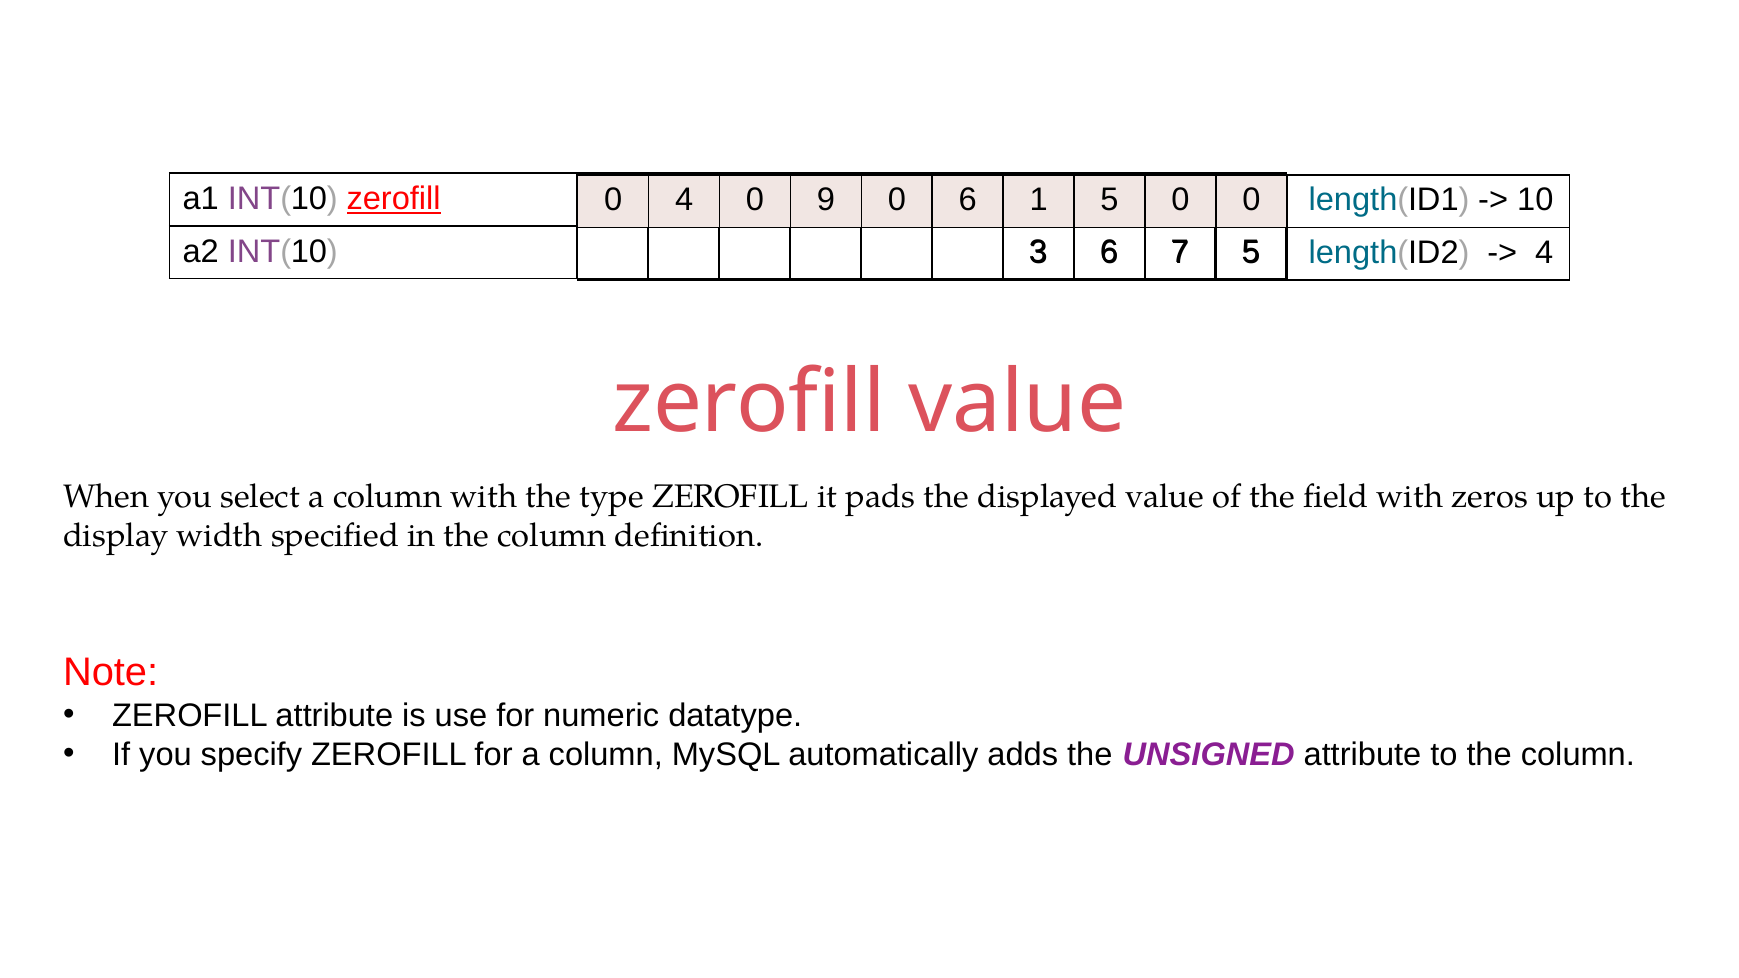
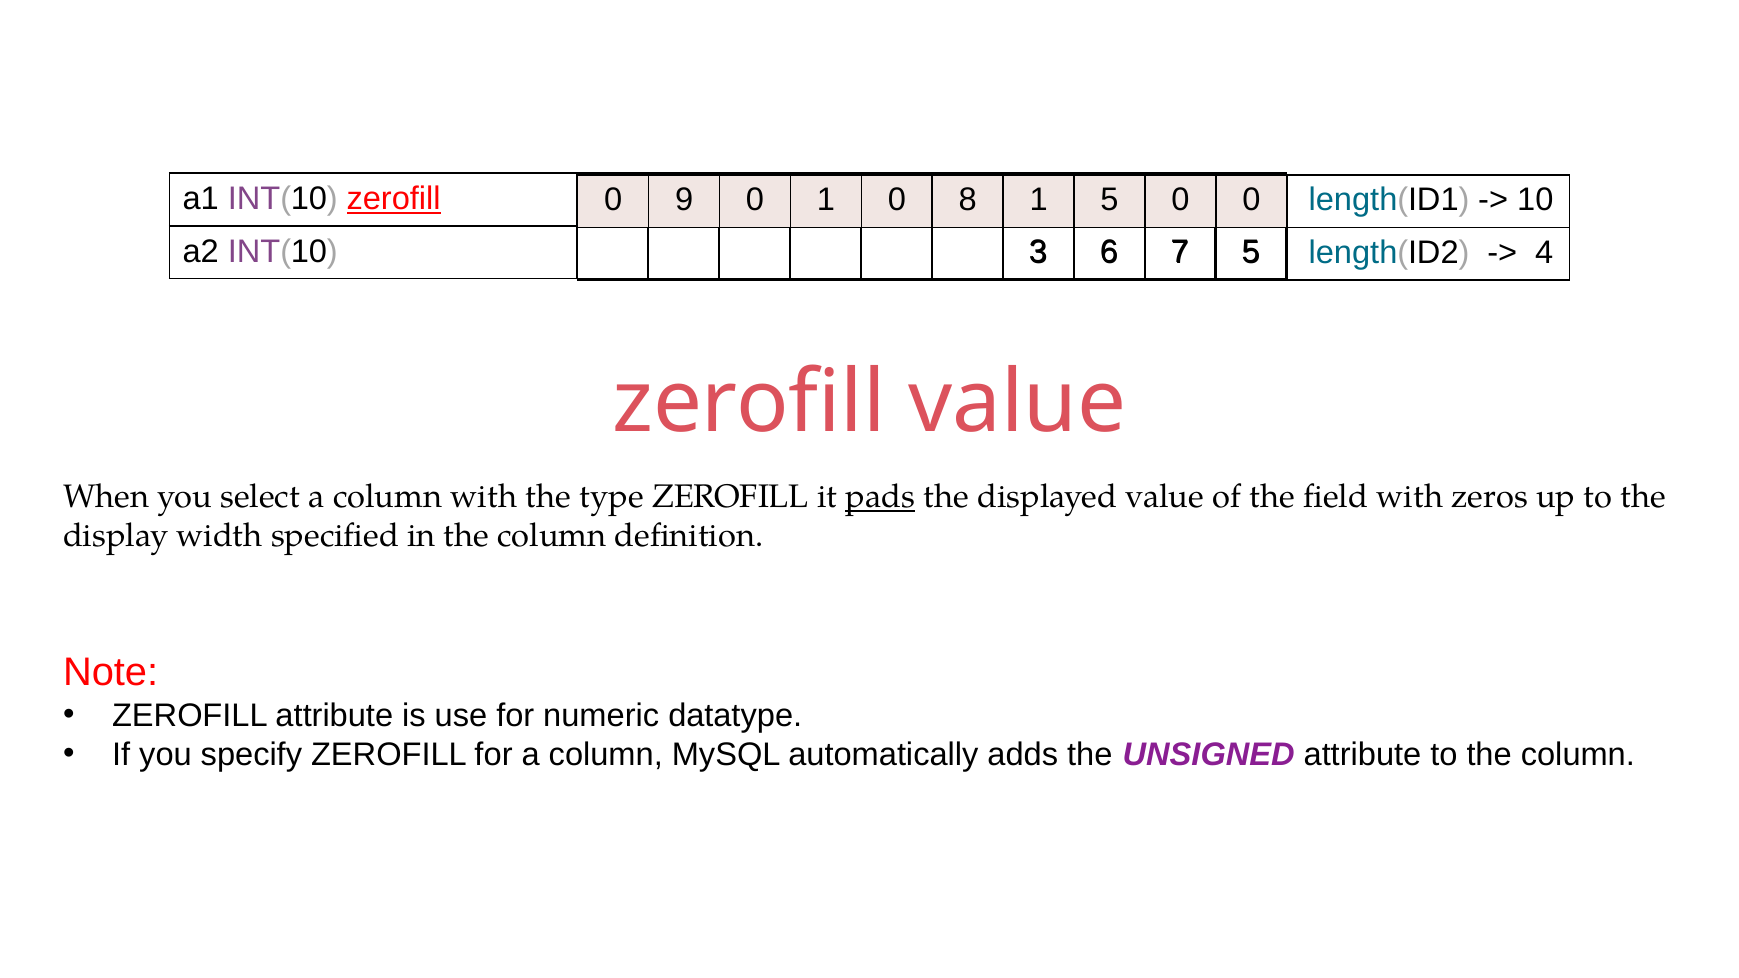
0 4: 4 -> 9
0 9: 9 -> 1
0 6: 6 -> 8
pads underline: none -> present
